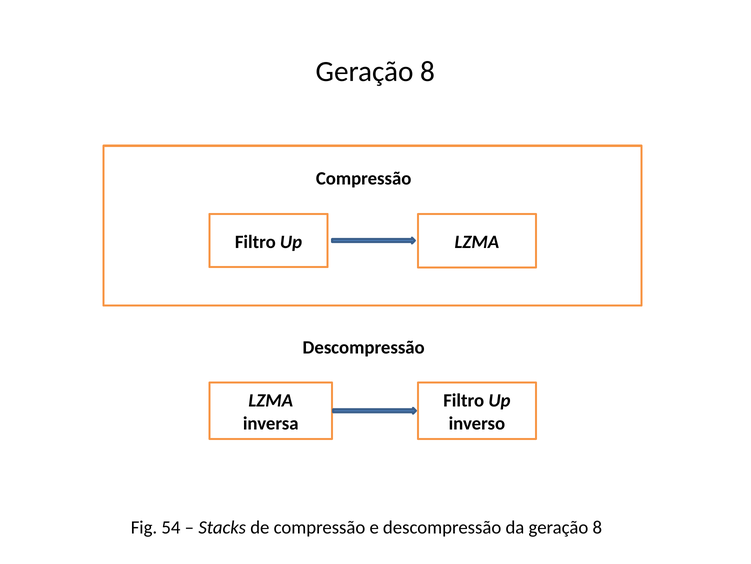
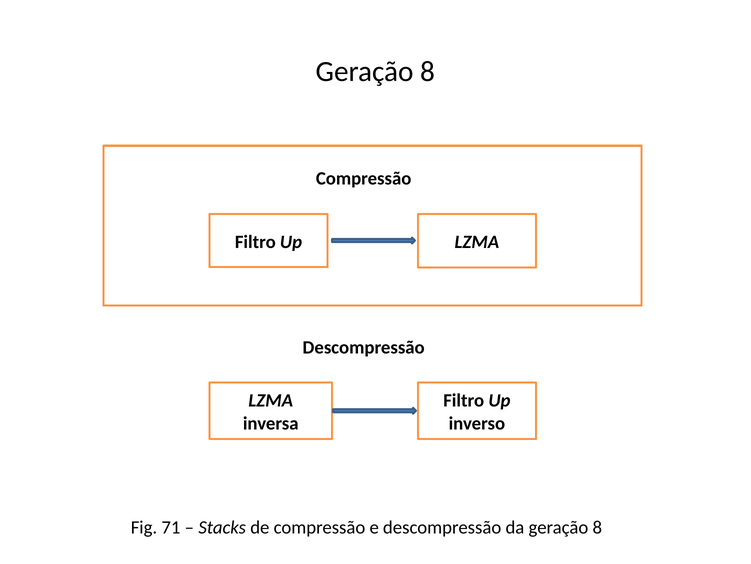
54: 54 -> 71
